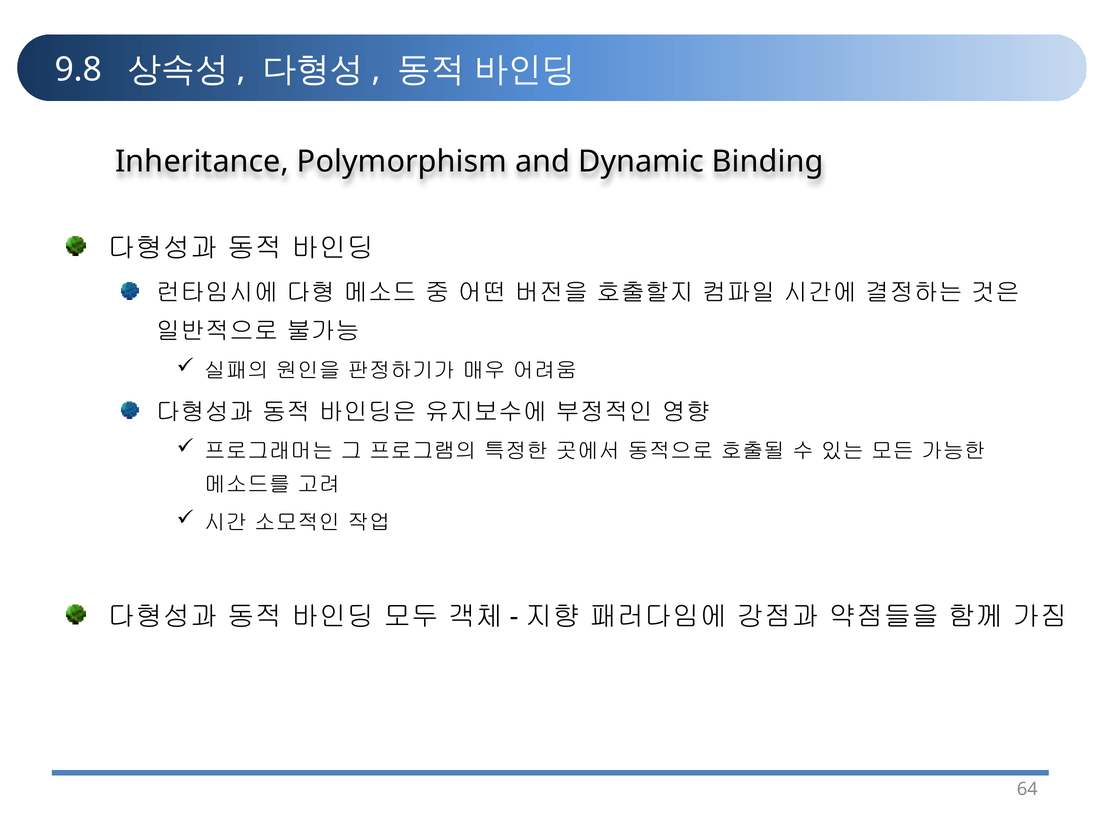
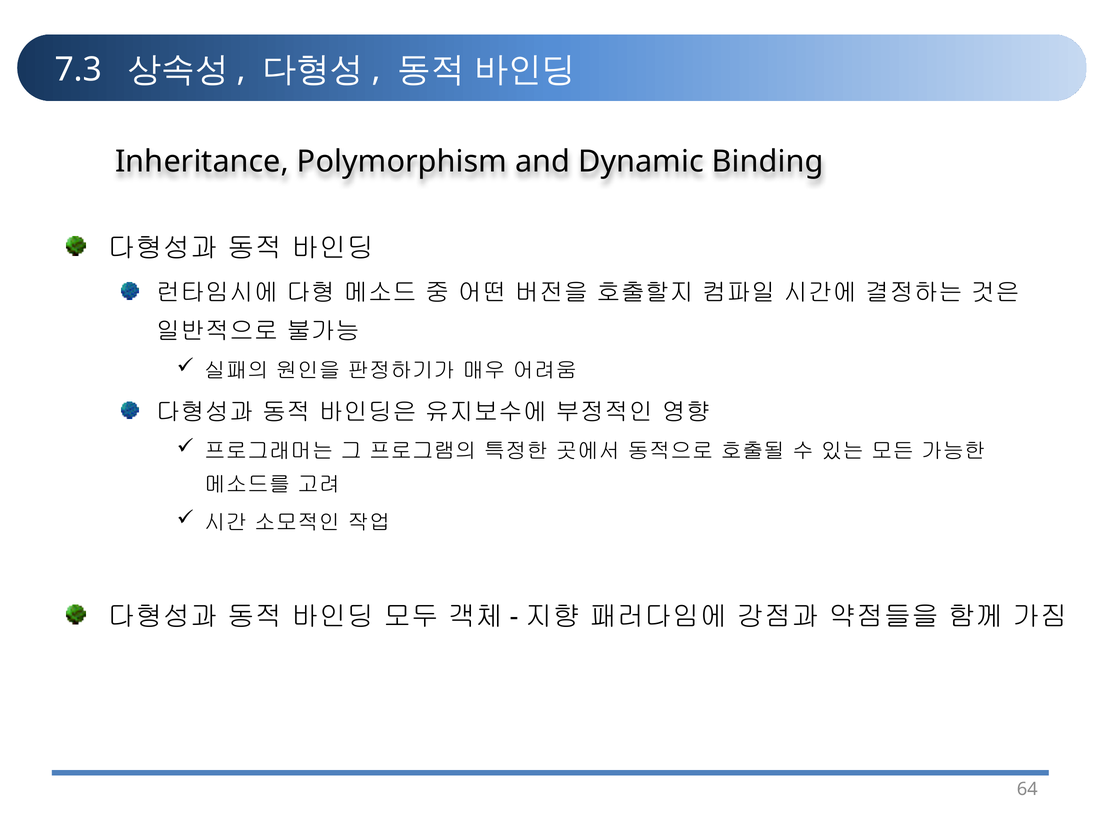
9.8: 9.8 -> 7.3
